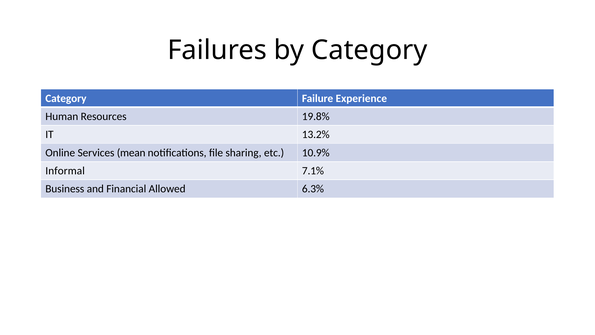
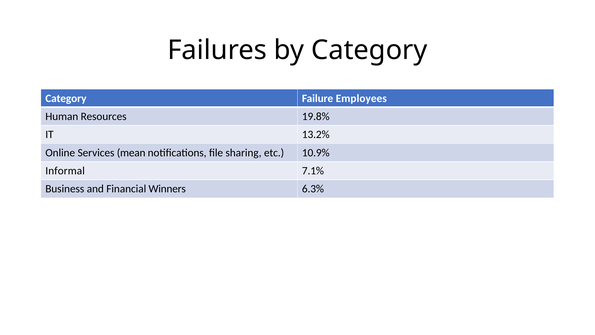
Experience: Experience -> Employees
Allowed: Allowed -> Winners
